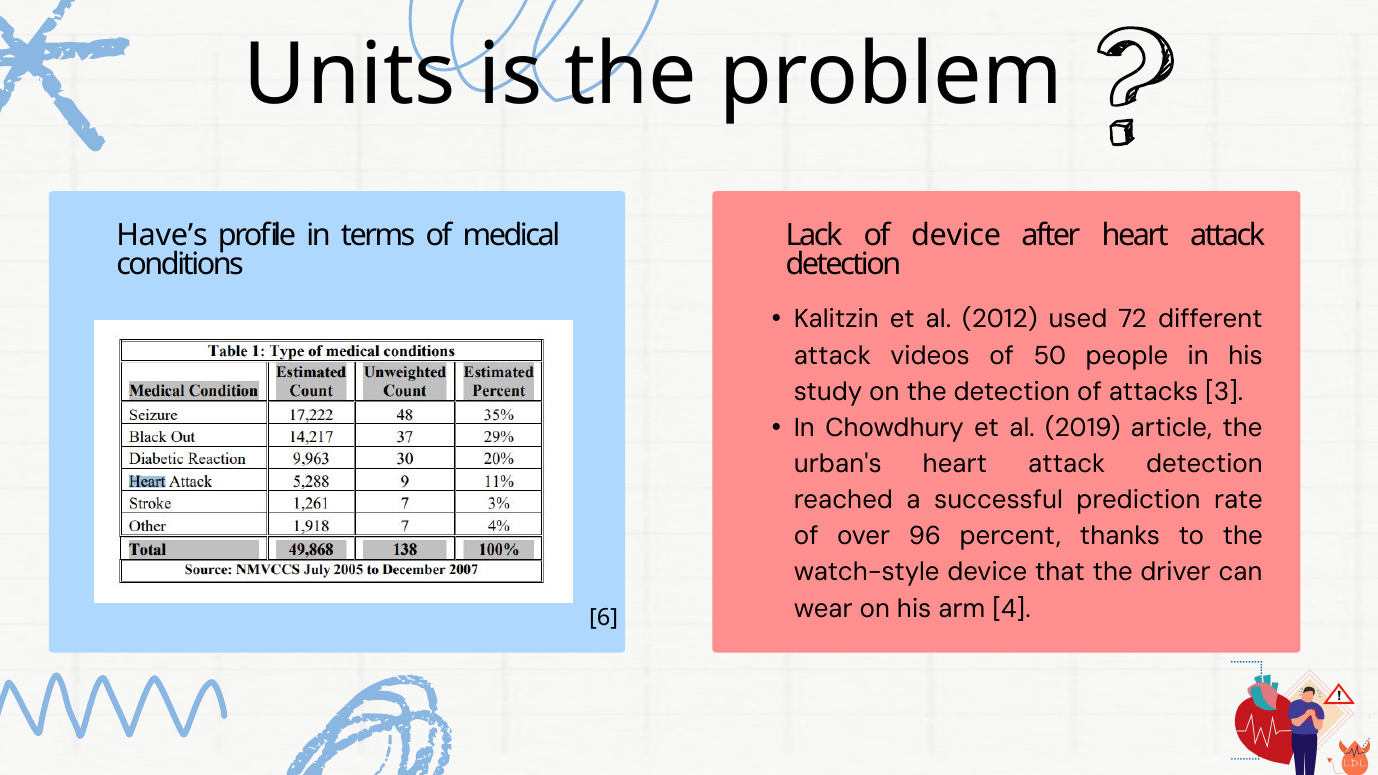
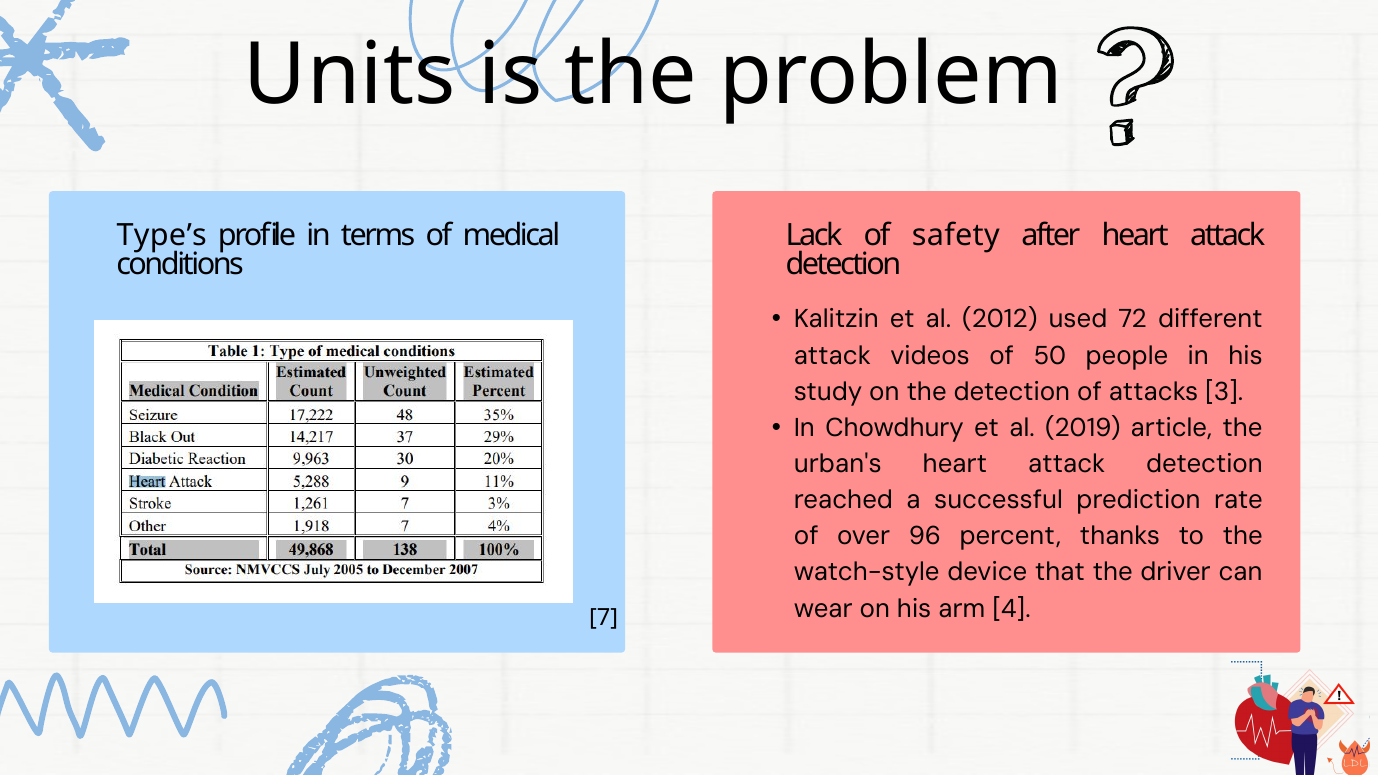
Have’s: Have’s -> Type’s
of device: device -> safety
6: 6 -> 7
